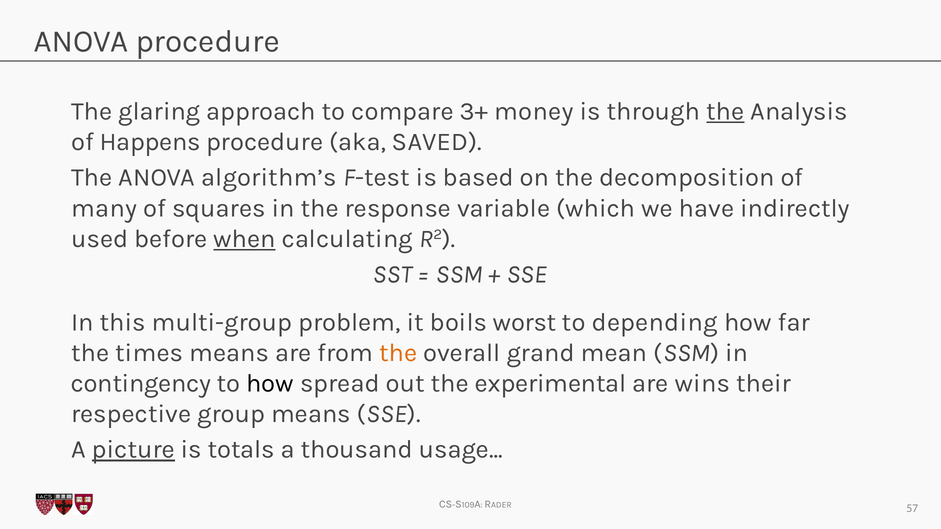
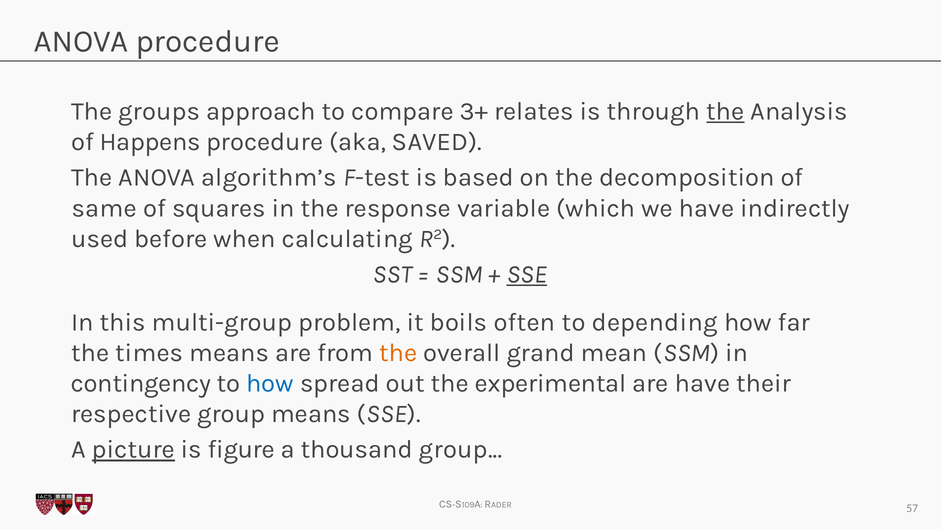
glaring: glaring -> groups
money: money -> relates
many: many -> same
when underline: present -> none
SSE at (527, 274) underline: none -> present
worst: worst -> often
how at (270, 384) colour: black -> blue
are wins: wins -> have
totals: totals -> figure
thousand usage: usage -> group
